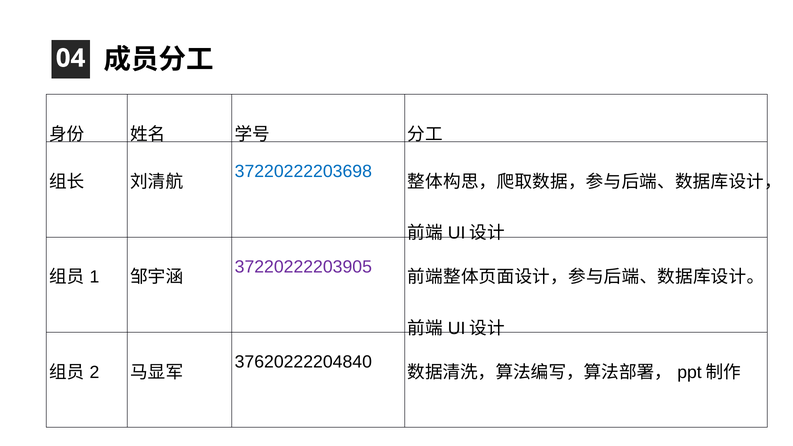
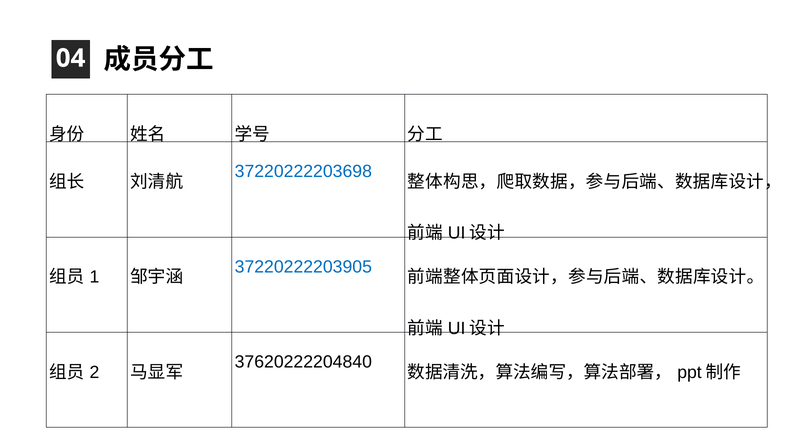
37220222203905 colour: purple -> blue
